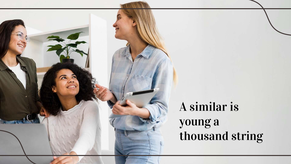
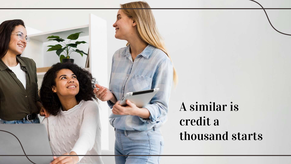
young: young -> credit
string: string -> starts
